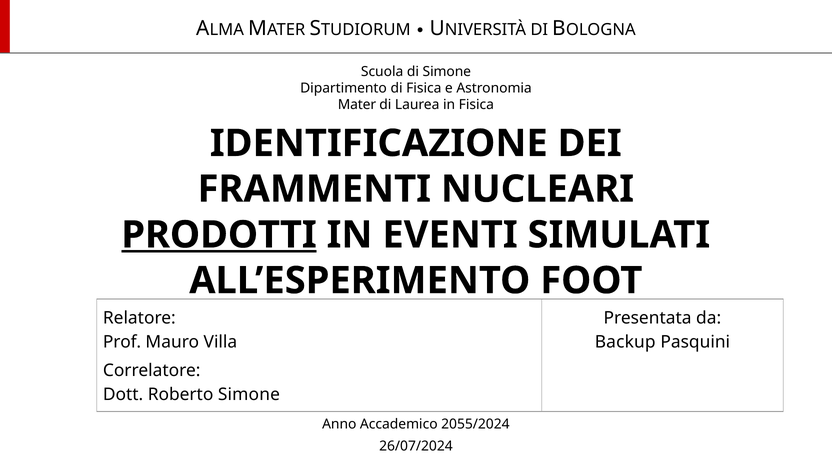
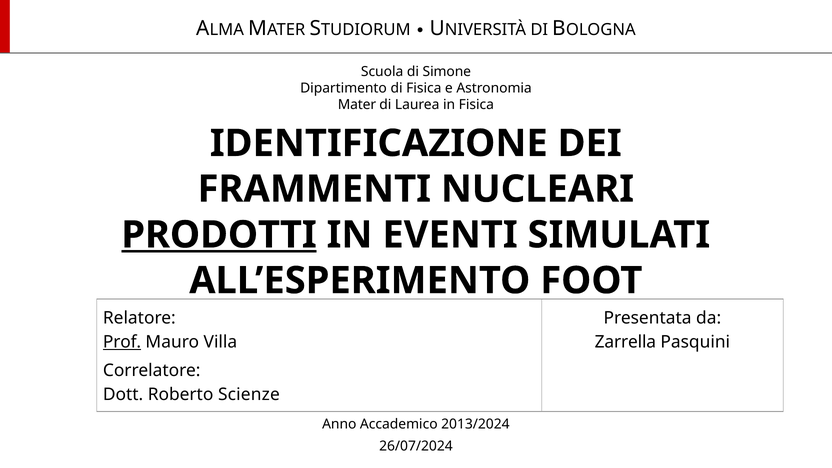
Prof underline: none -> present
Backup: Backup -> Zarrella
Roberto Simone: Simone -> Scienze
2055/2024: 2055/2024 -> 2013/2024
